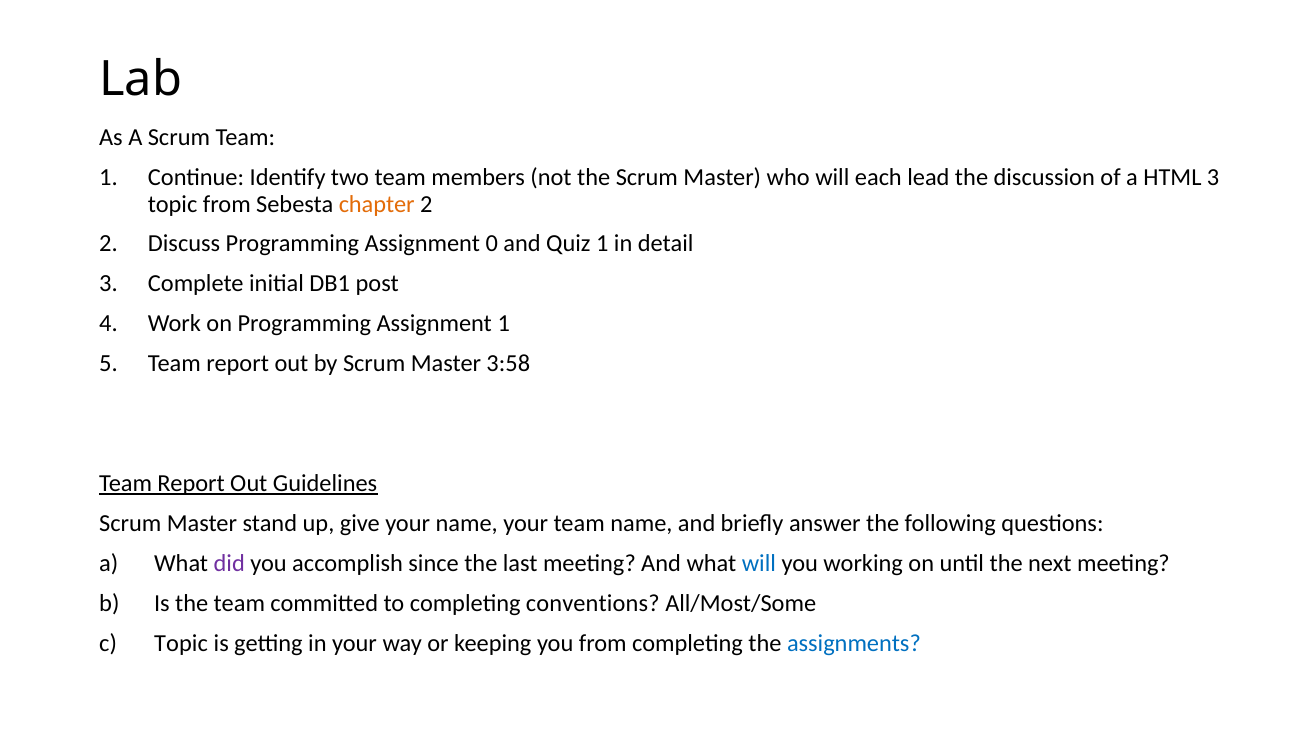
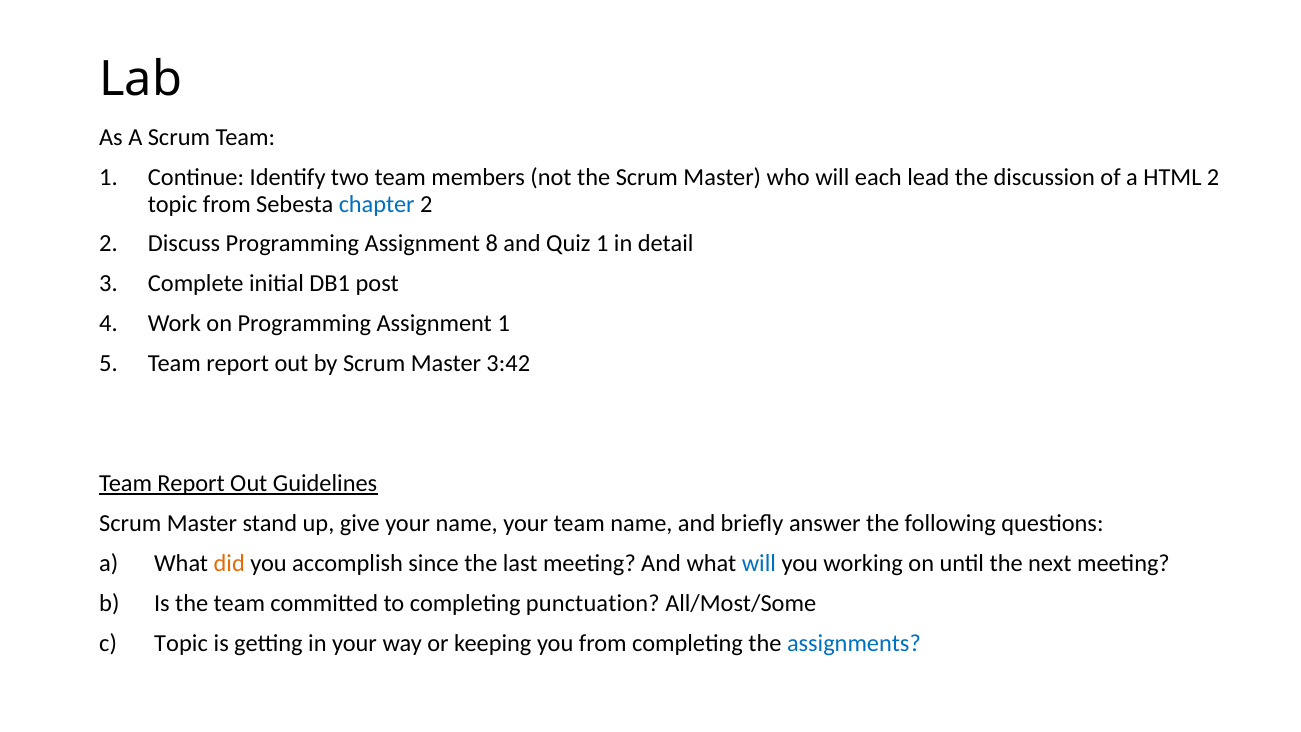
HTML 3: 3 -> 2
chapter colour: orange -> blue
0: 0 -> 8
3:58: 3:58 -> 3:42
did colour: purple -> orange
conventions: conventions -> punctuation
